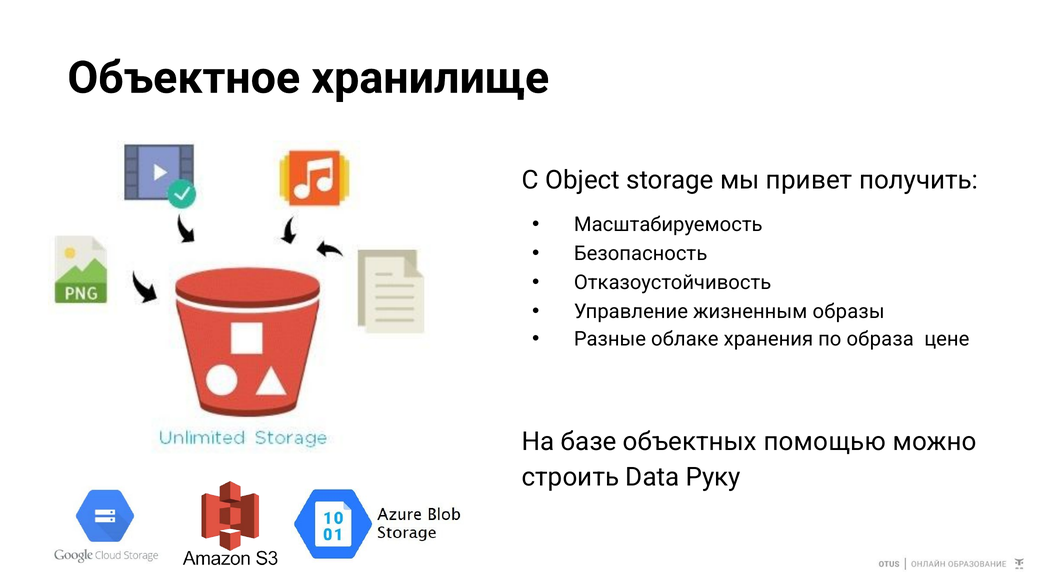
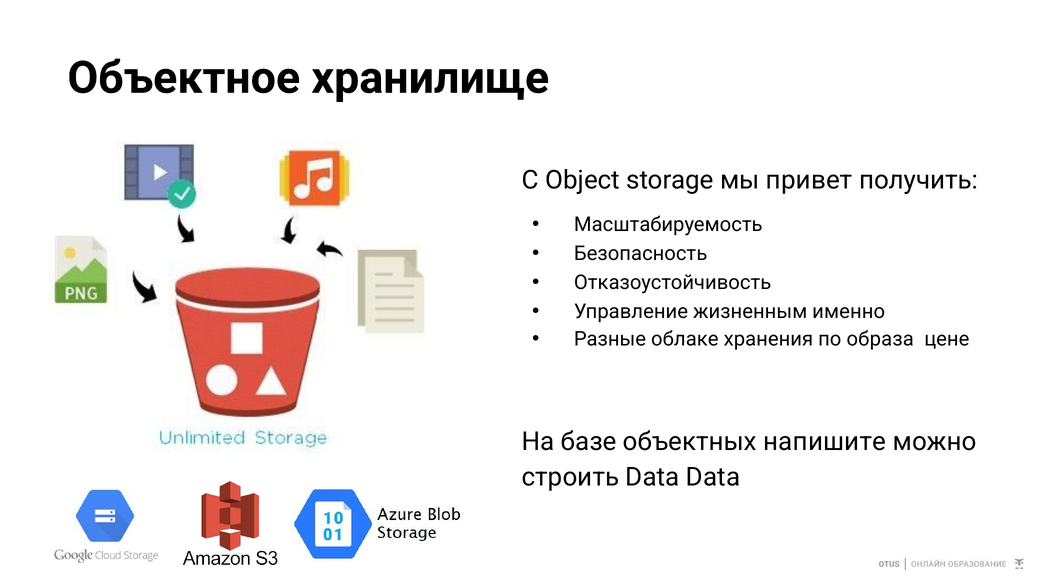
образы: образы -> именно
помощью: помощью -> напишите
Data Руку: Руку -> Data
